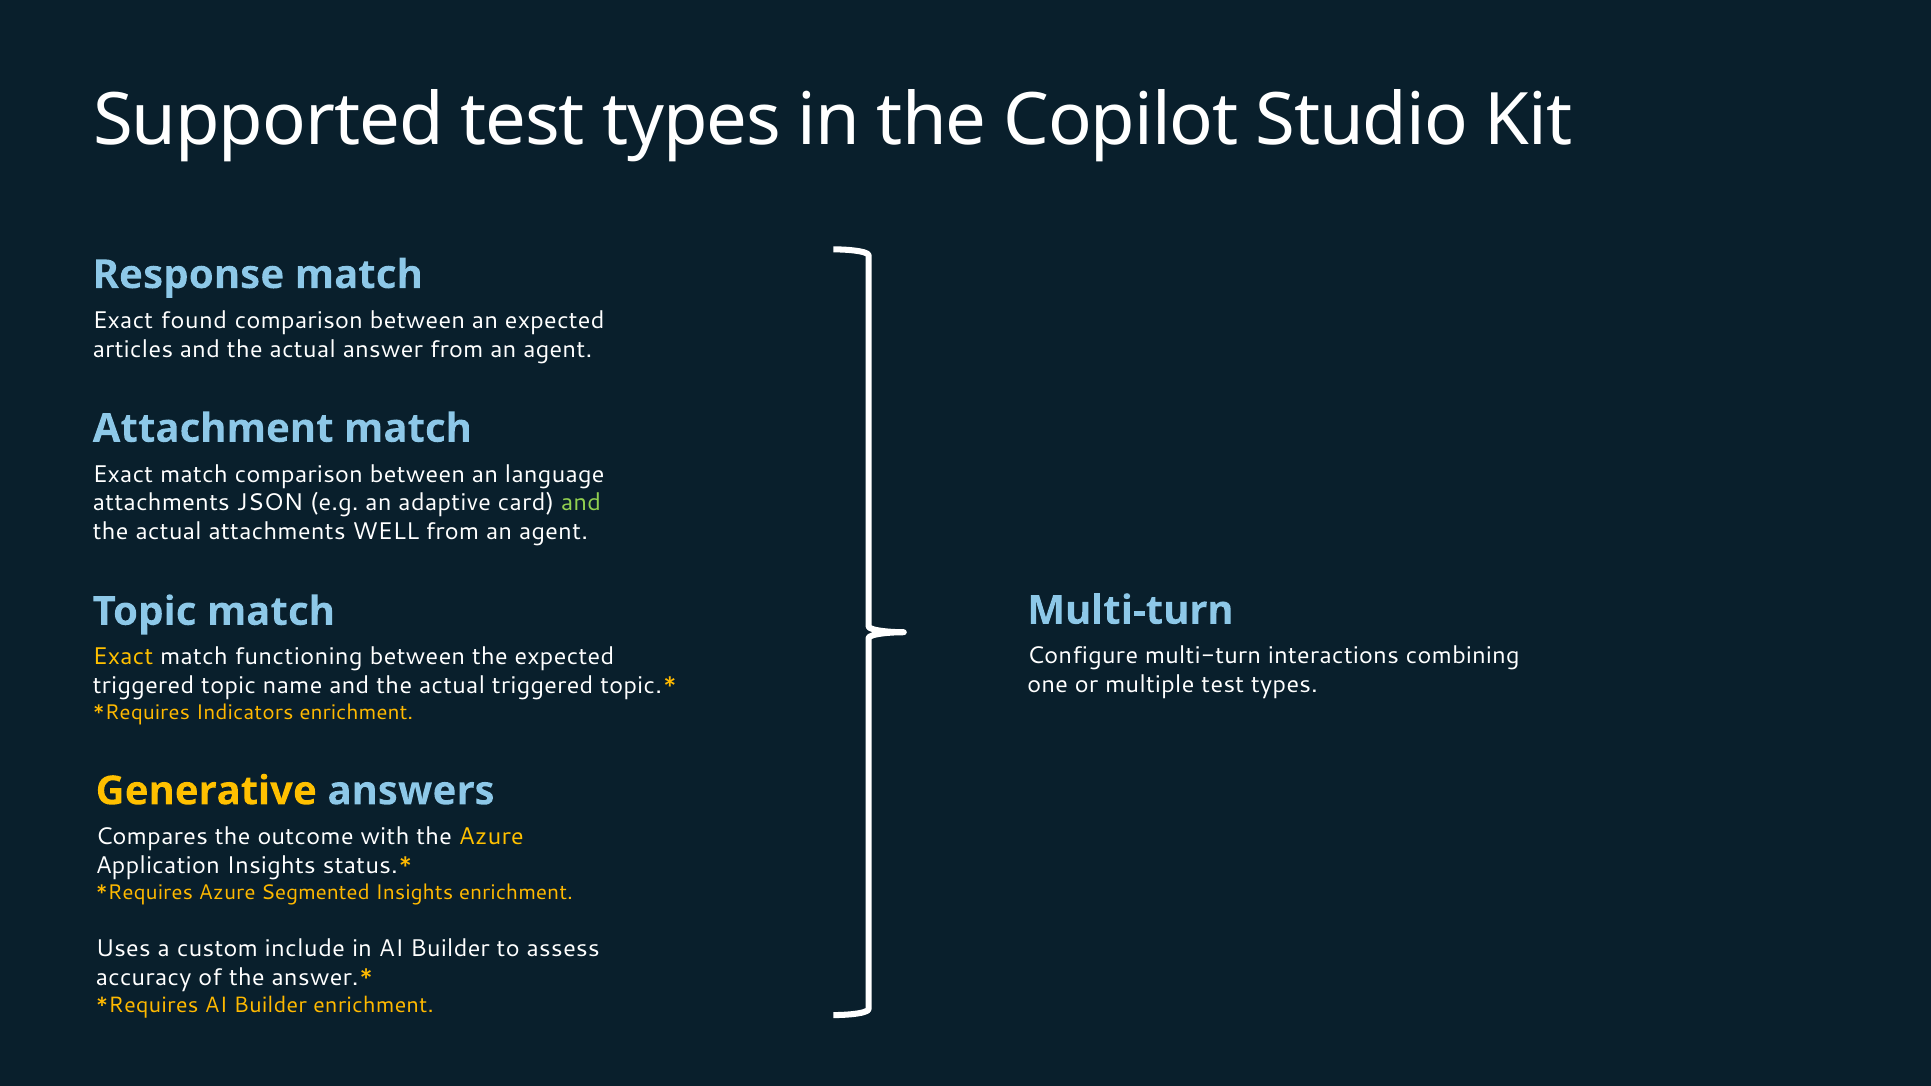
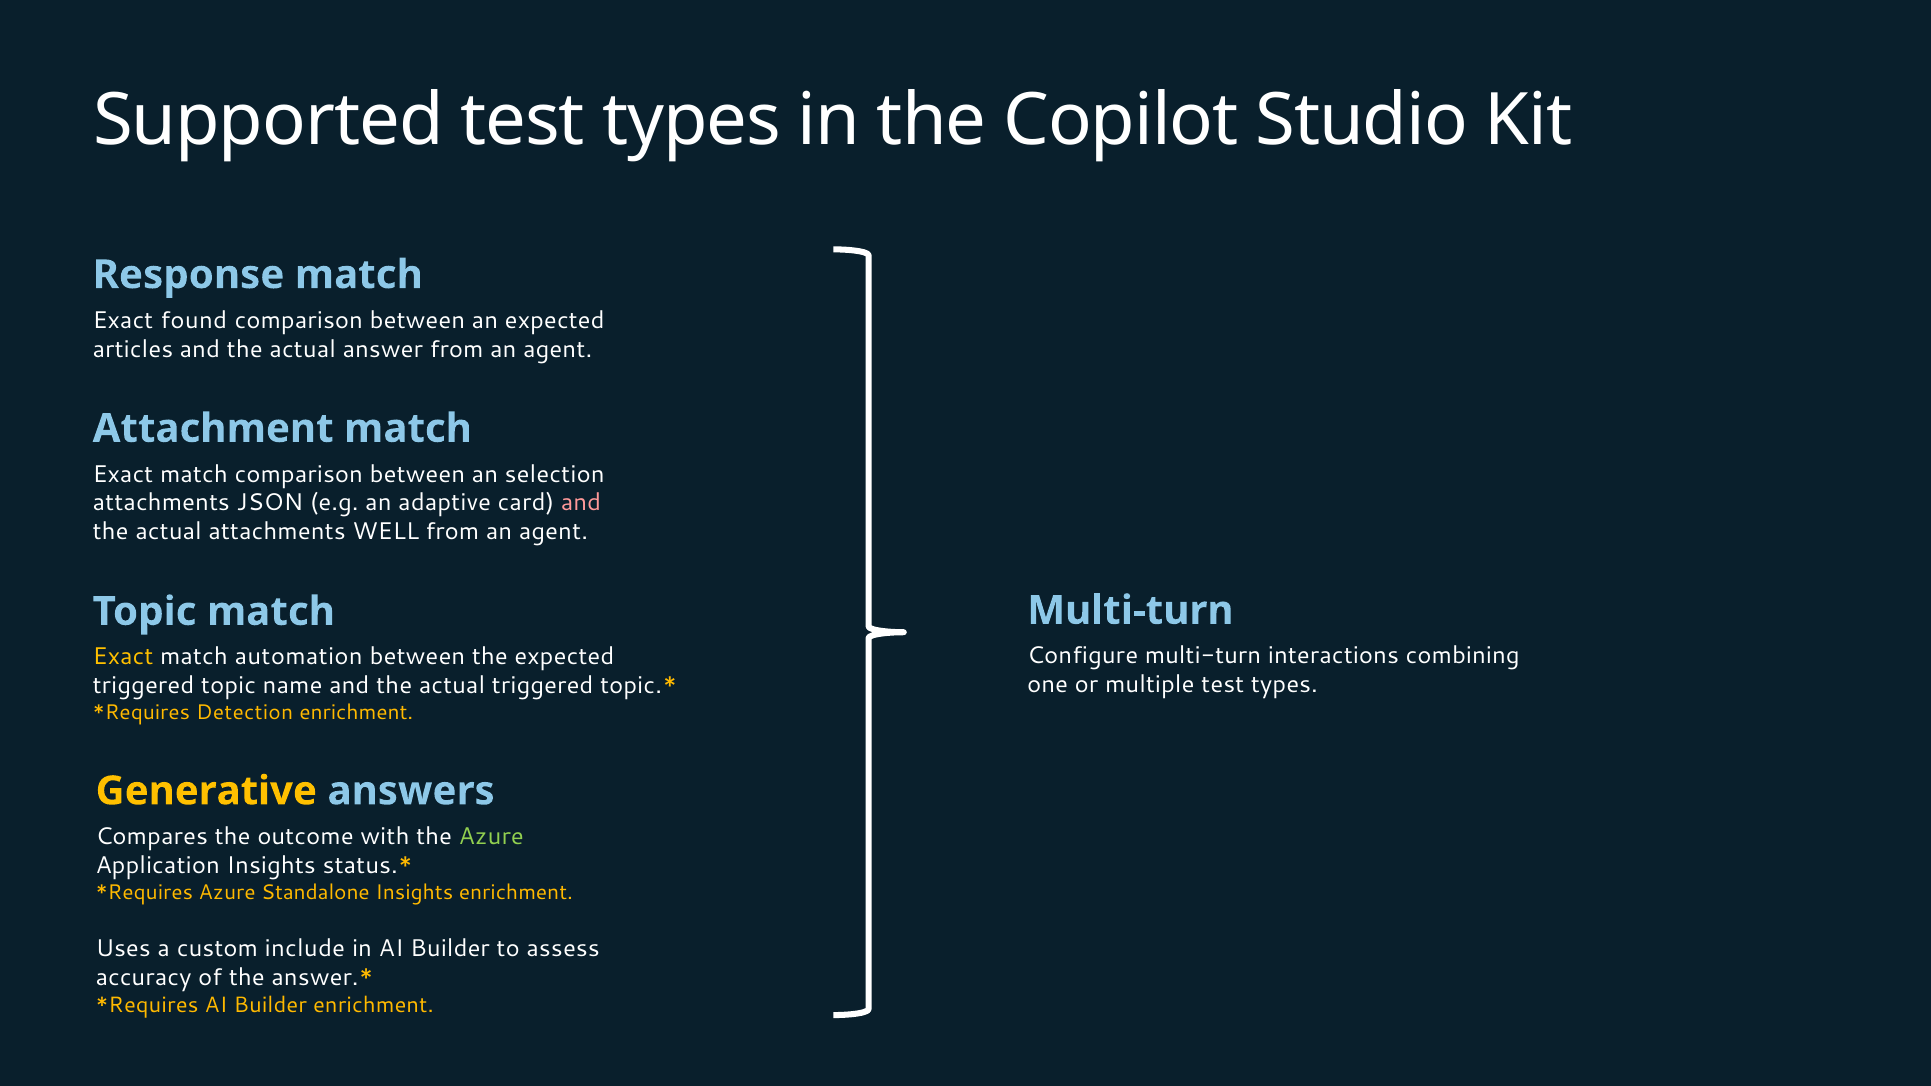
language: language -> selection
and at (581, 503) colour: light green -> pink
functioning: functioning -> automation
Indicators: Indicators -> Detection
Azure at (491, 837) colour: yellow -> light green
Segmented: Segmented -> Standalone
